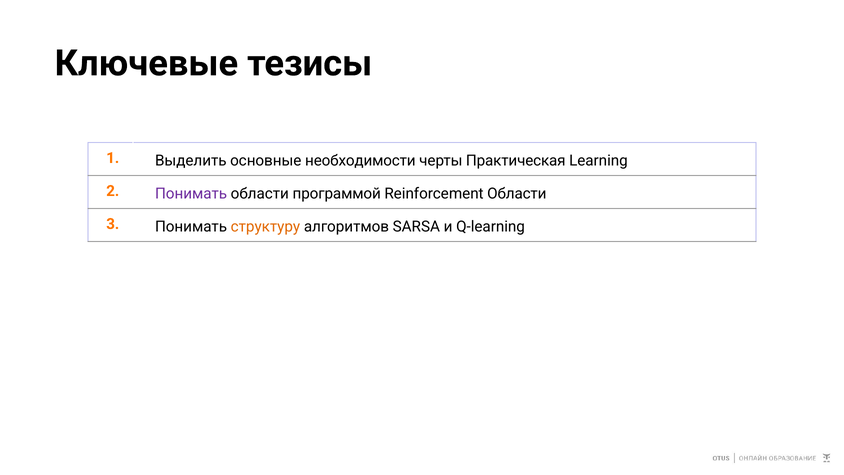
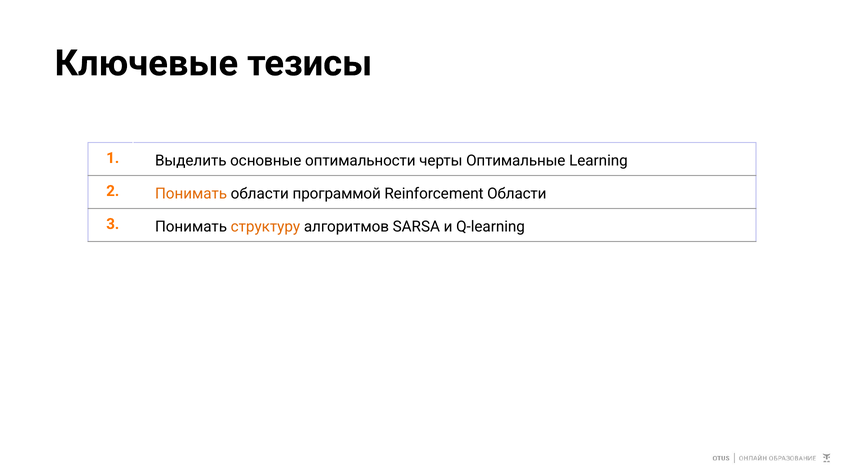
необходимости: необходимости -> оптимальности
Практическая: Практическая -> Оптимальные
Понимать at (191, 193) colour: purple -> orange
